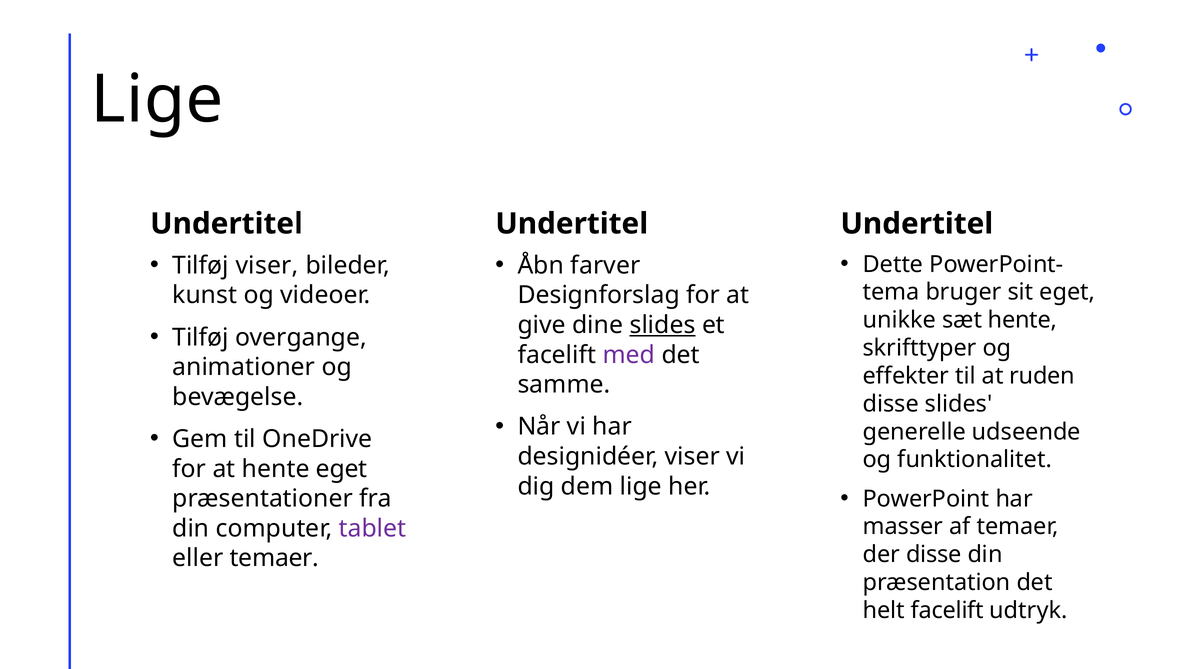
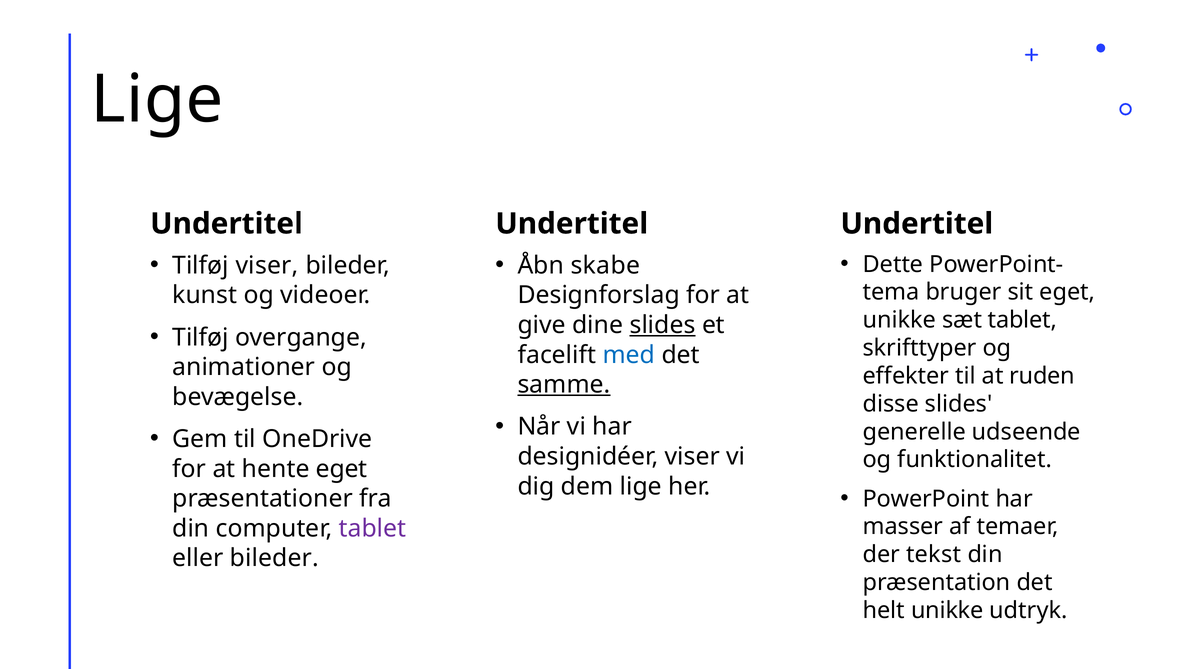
farver: farver -> skabe
sæt hente: hente -> tablet
med colour: purple -> blue
samme underline: none -> present
der disse: disse -> tekst
eller temaer: temaer -> bileder
helt facelift: facelift -> unikke
